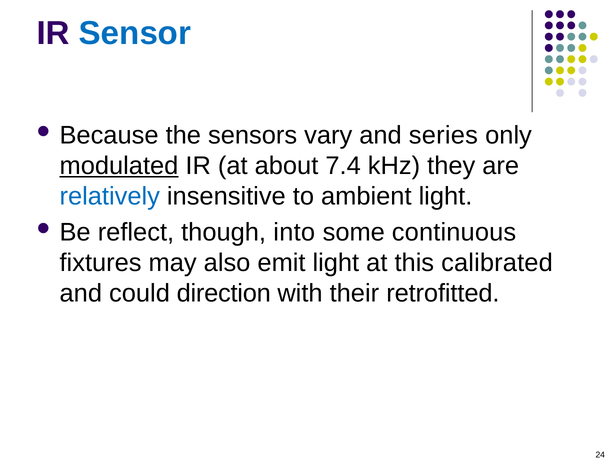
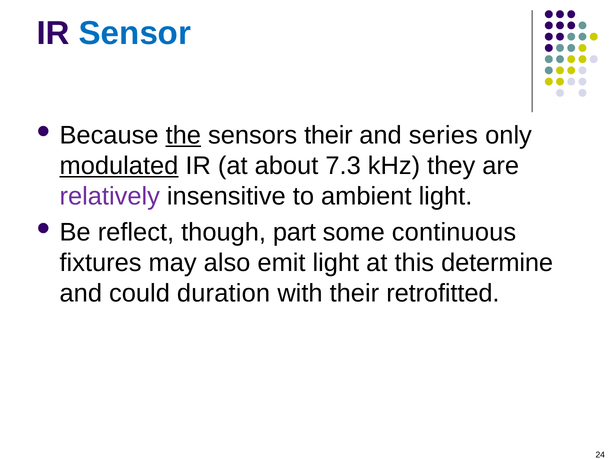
the underline: none -> present
sensors vary: vary -> their
7.4: 7.4 -> 7.3
relatively colour: blue -> purple
into: into -> part
calibrated: calibrated -> determine
direction: direction -> duration
